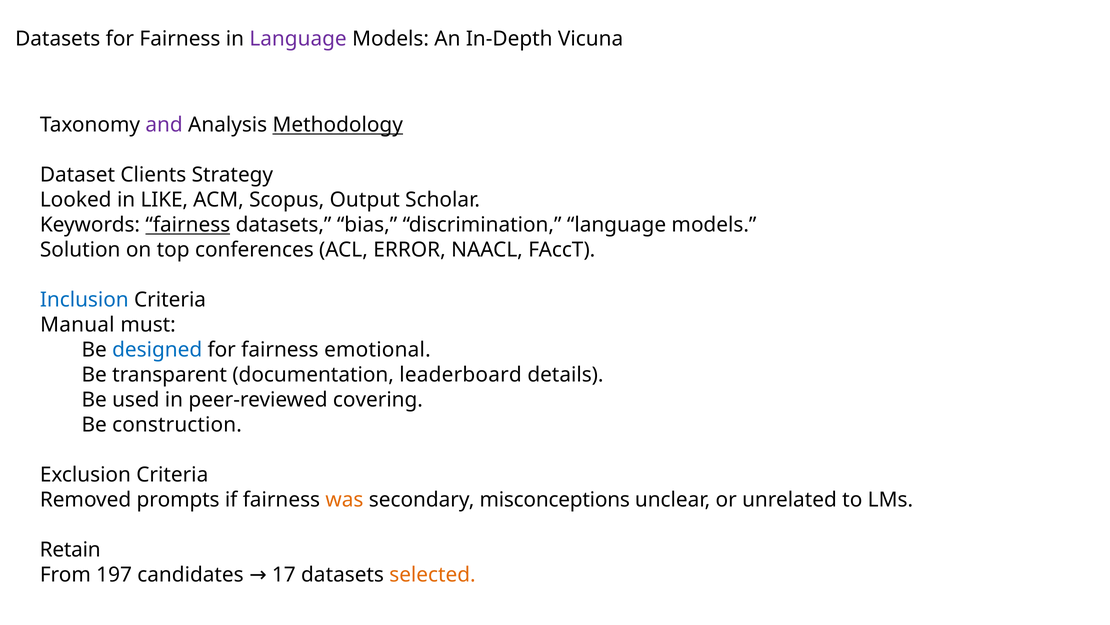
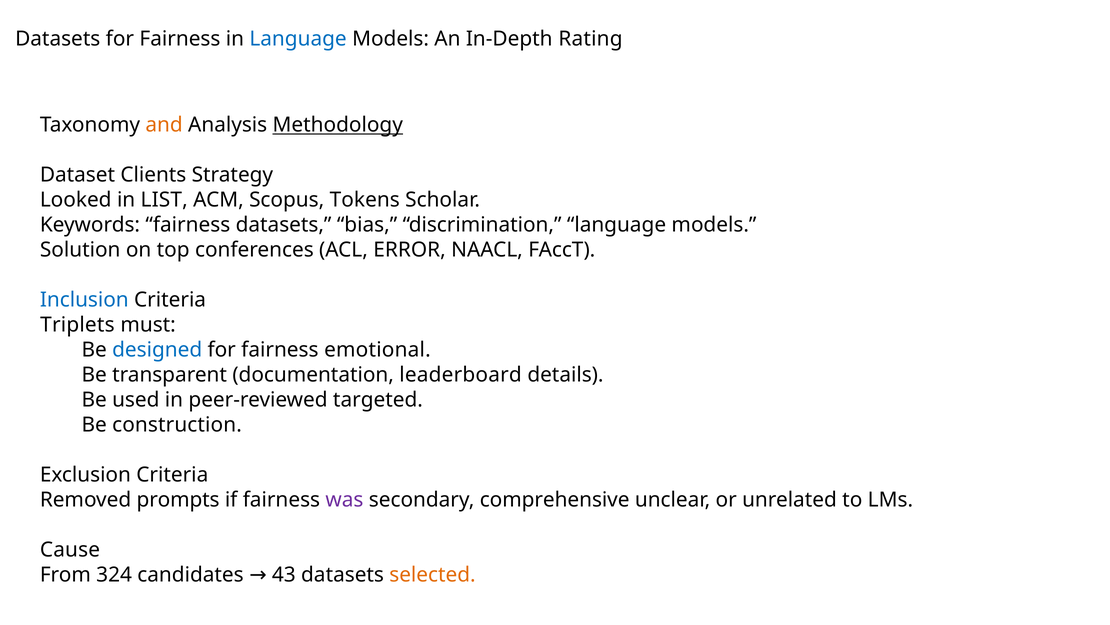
Language at (298, 39) colour: purple -> blue
Vicuna: Vicuna -> Rating
and colour: purple -> orange
LIKE: LIKE -> LIST
Output: Output -> Tokens
fairness at (188, 225) underline: present -> none
Manual: Manual -> Triplets
covering: covering -> targeted
was colour: orange -> purple
misconceptions: misconceptions -> comprehensive
Retain: Retain -> Cause
197: 197 -> 324
17: 17 -> 43
